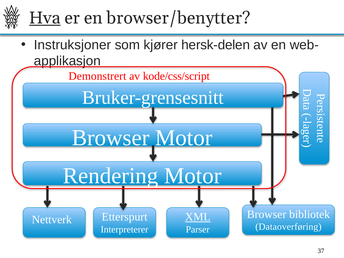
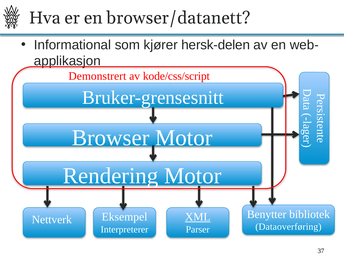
Hva underline: present -> none
browser/benytter: browser/benytter -> browser/datanett
Instruksjoner: Instruksjoner -> Informational
Browser at (267, 214): Browser -> Benytter
Etterspurt: Etterspurt -> Eksempel
